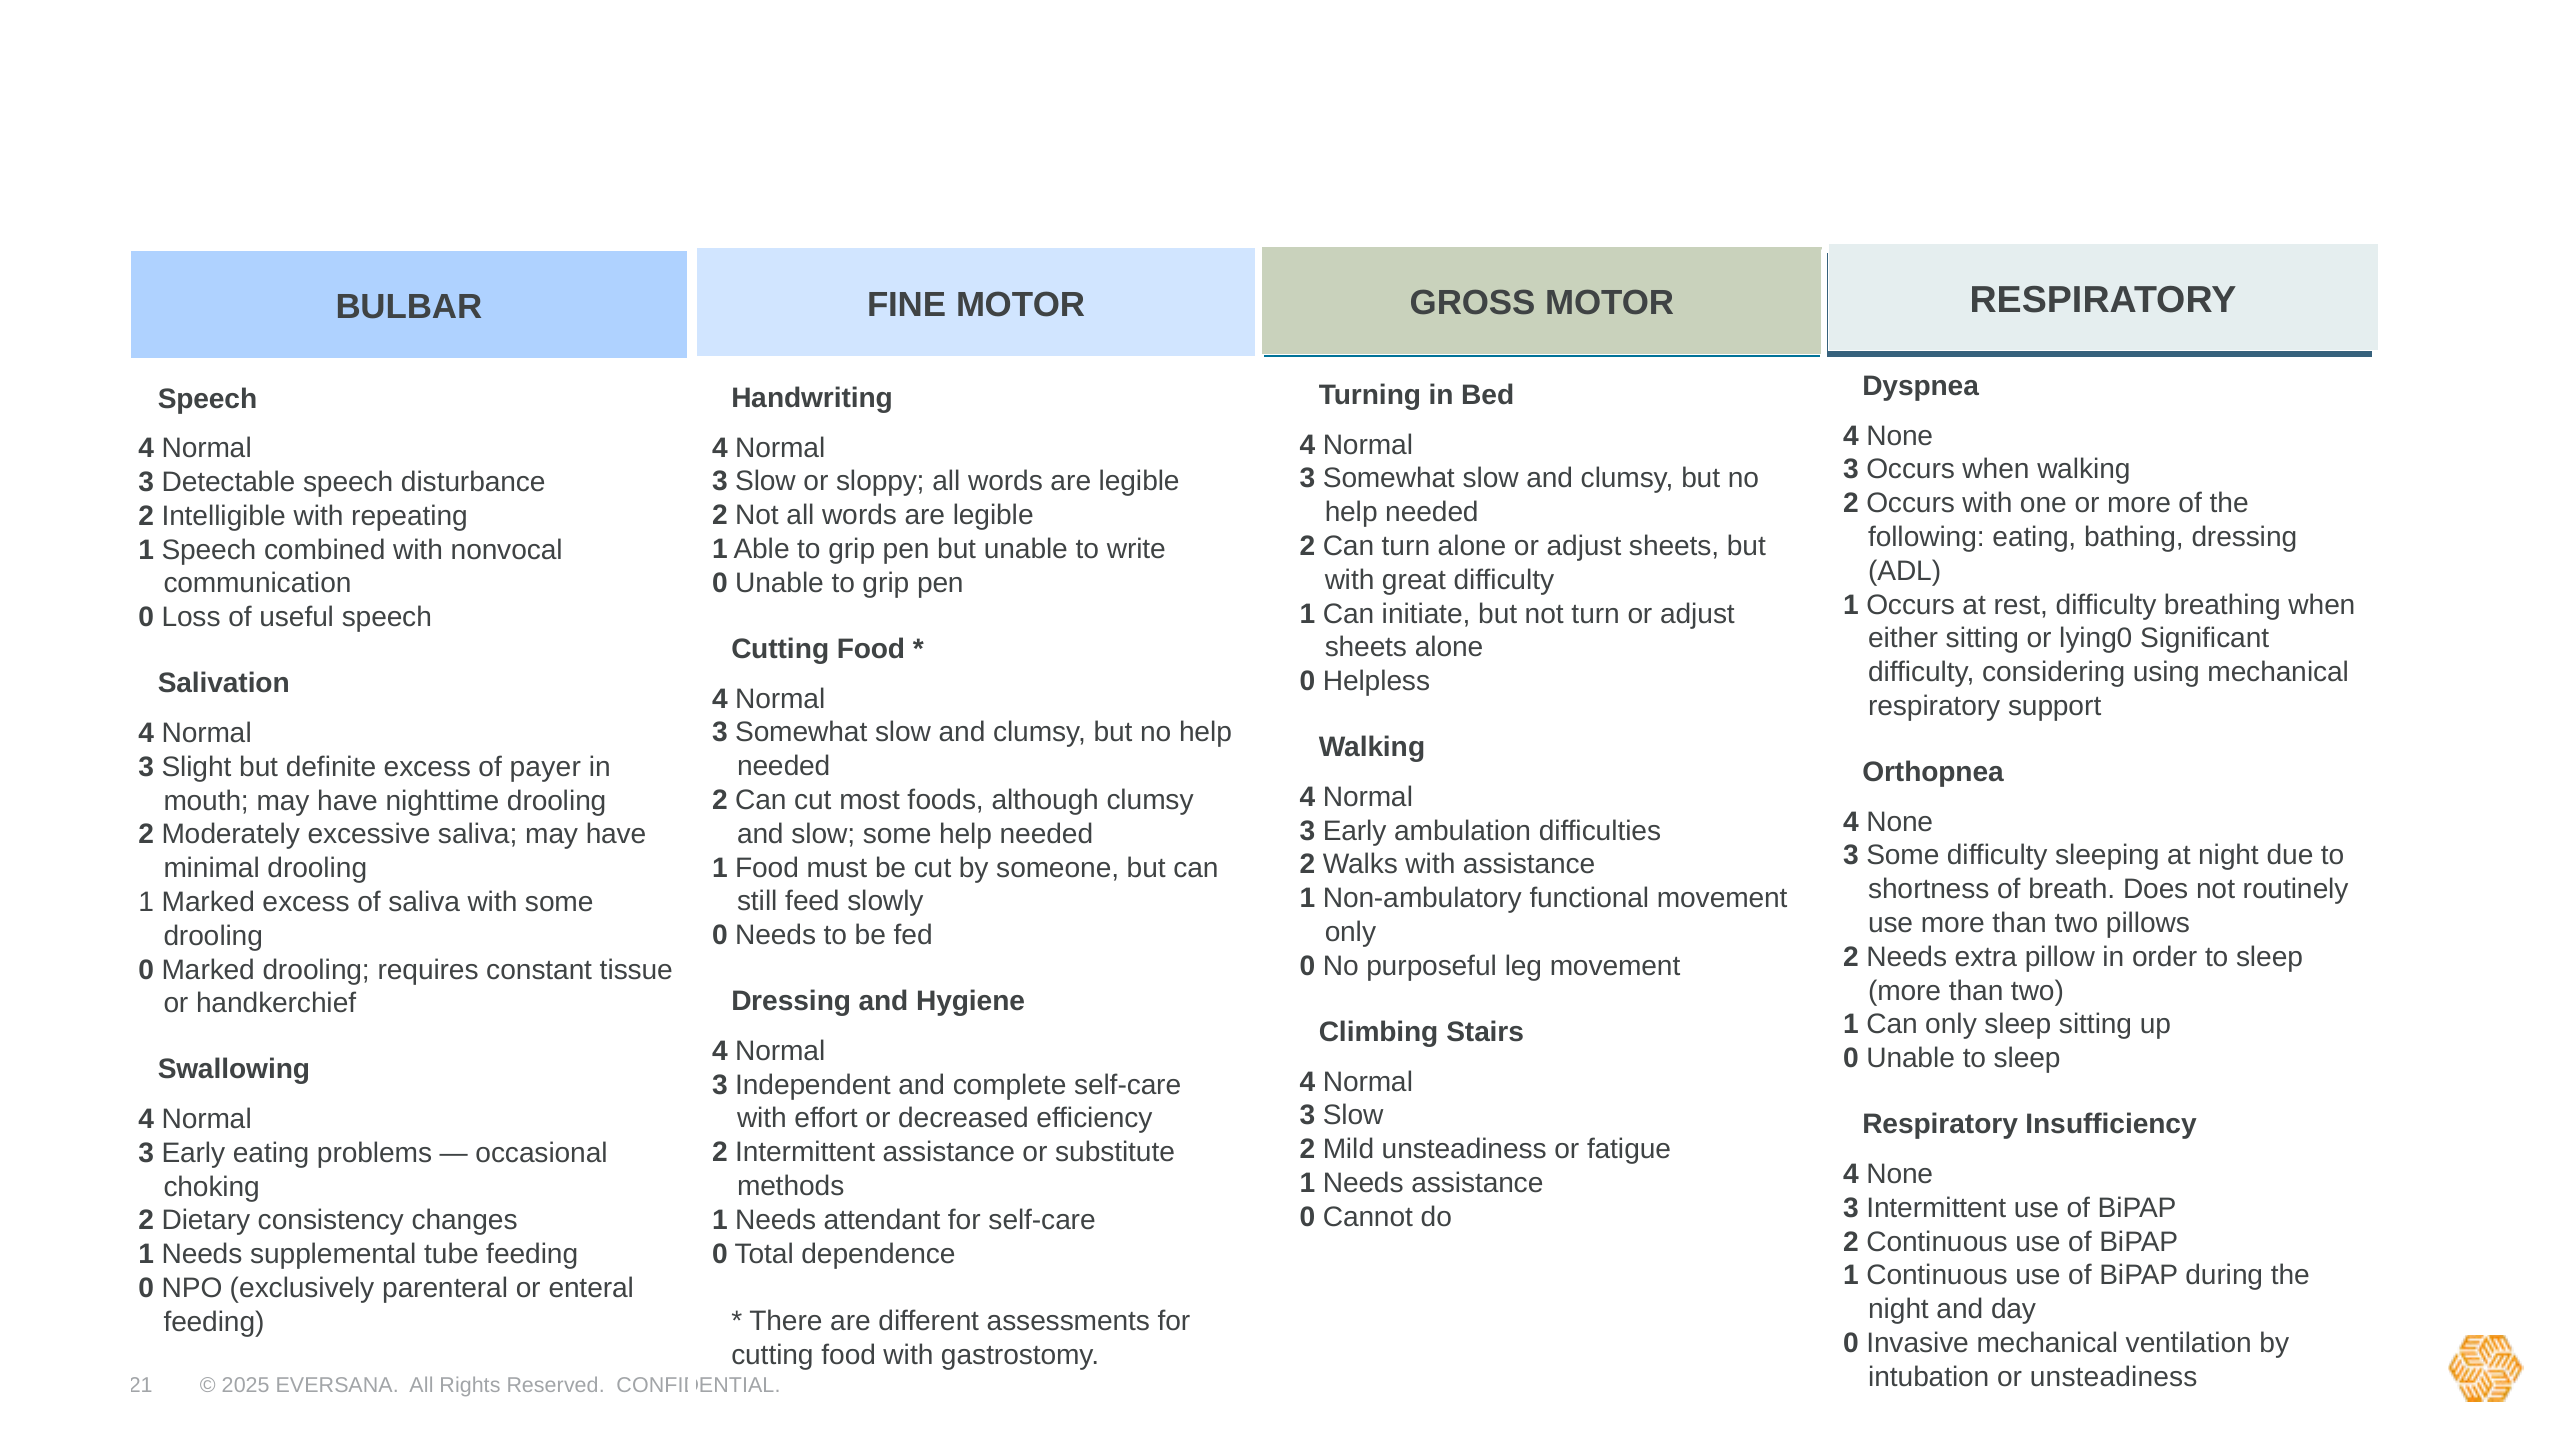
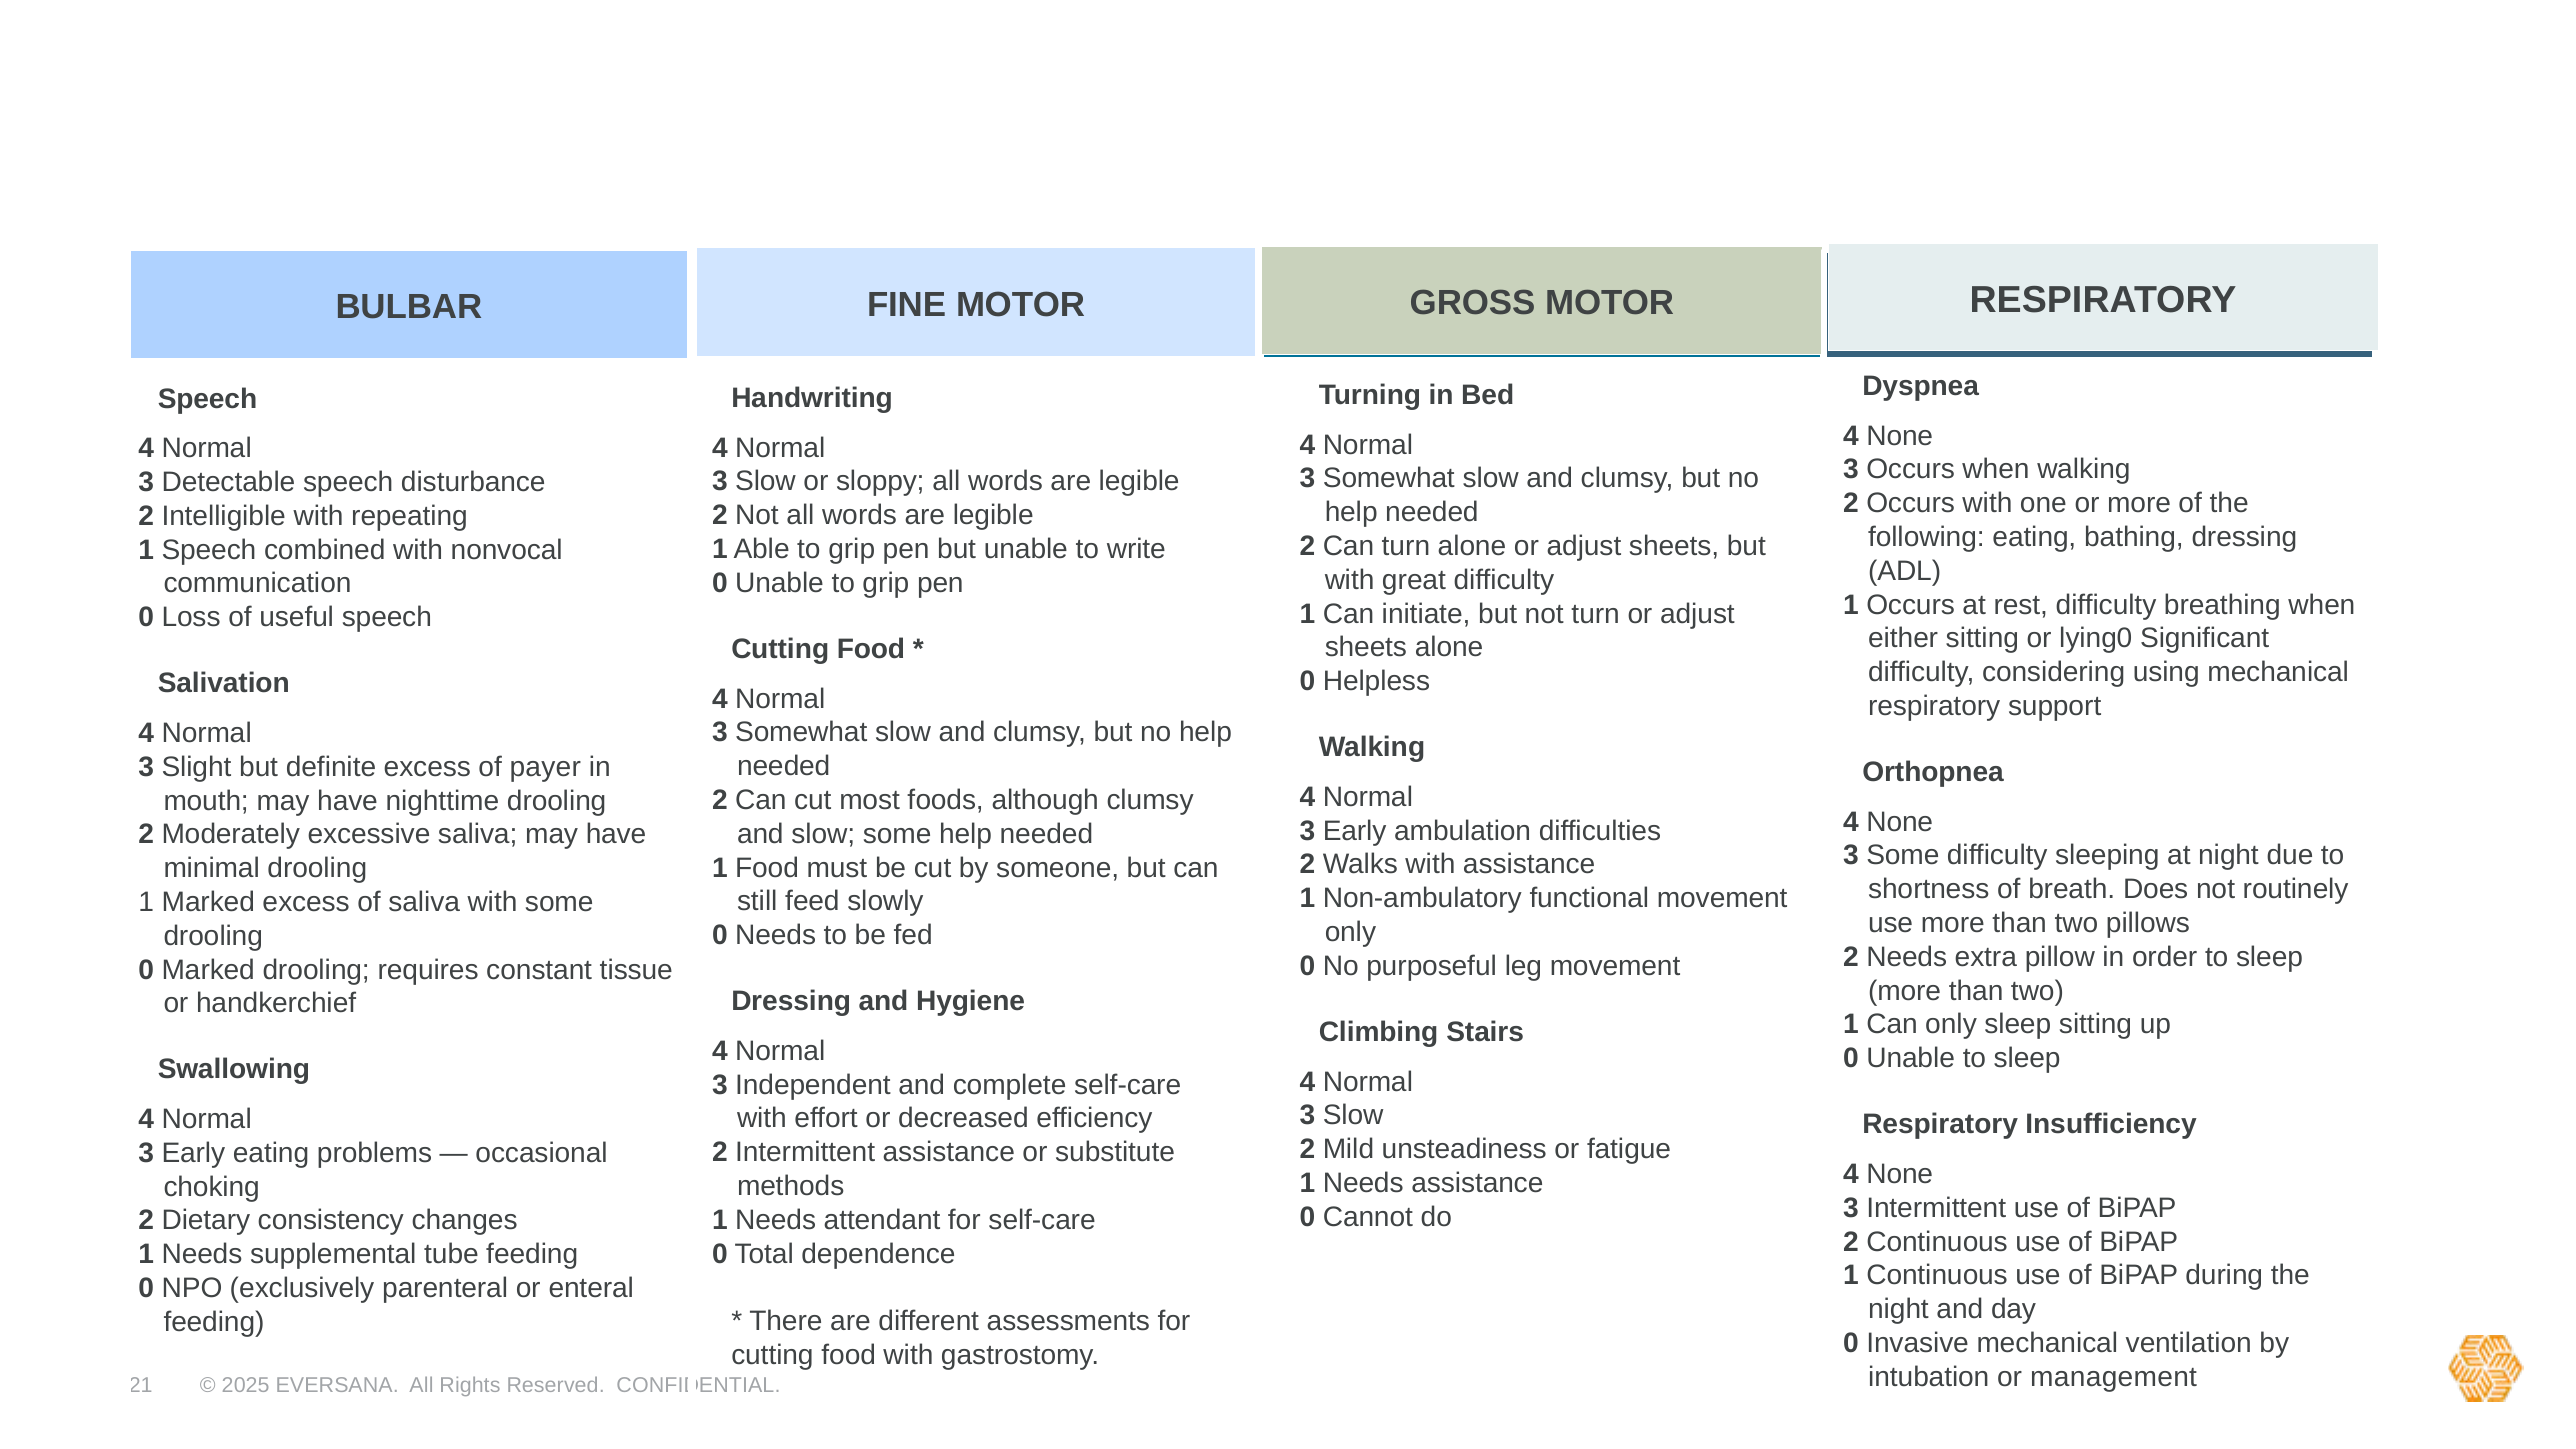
or unsteadiness: unsteadiness -> management
